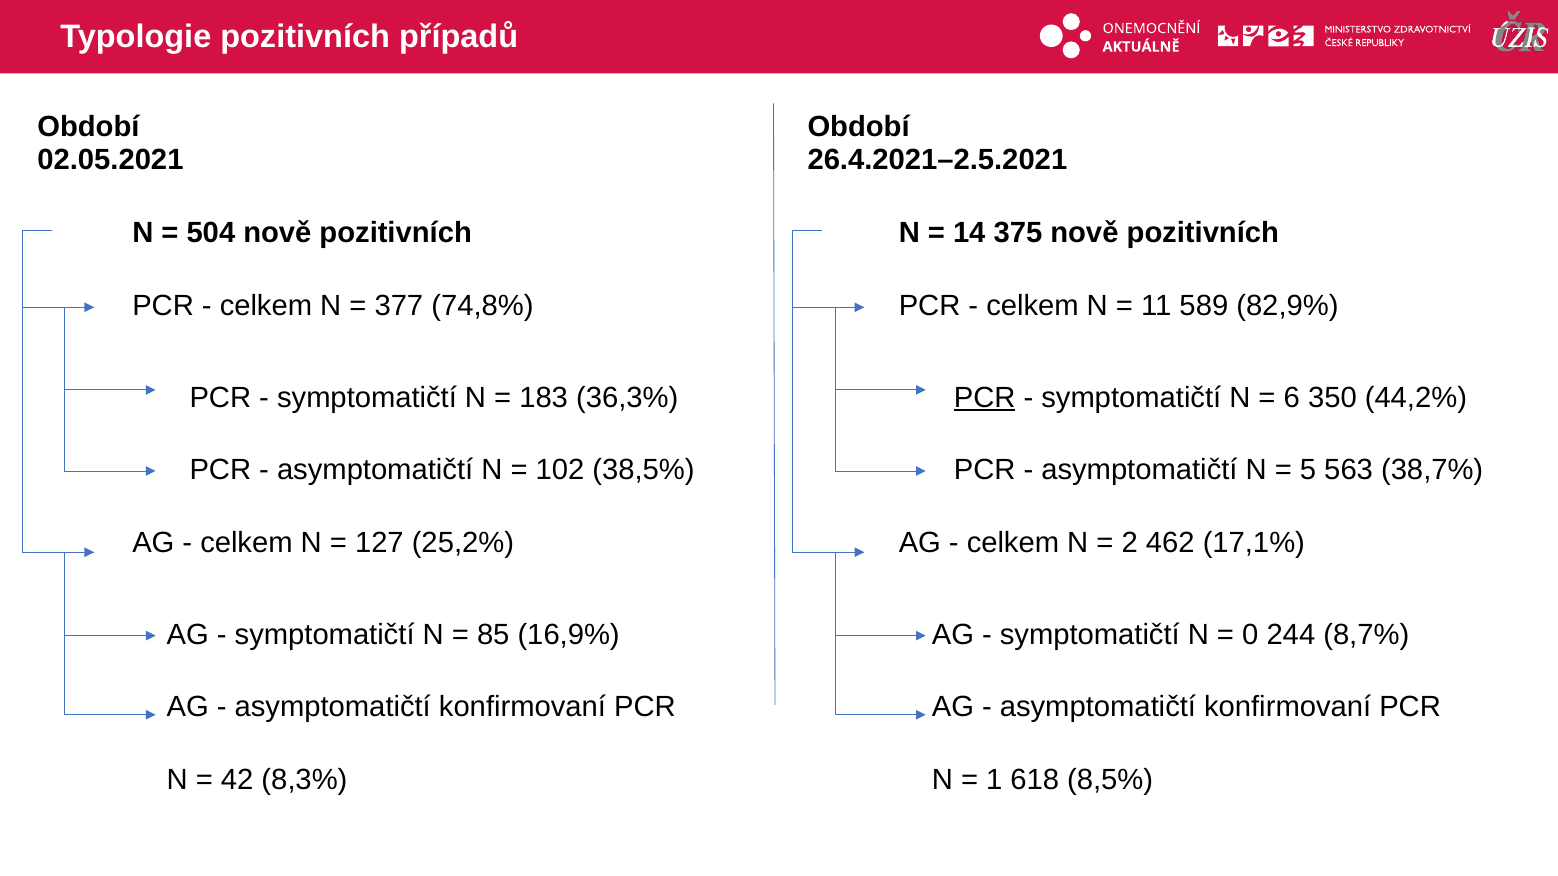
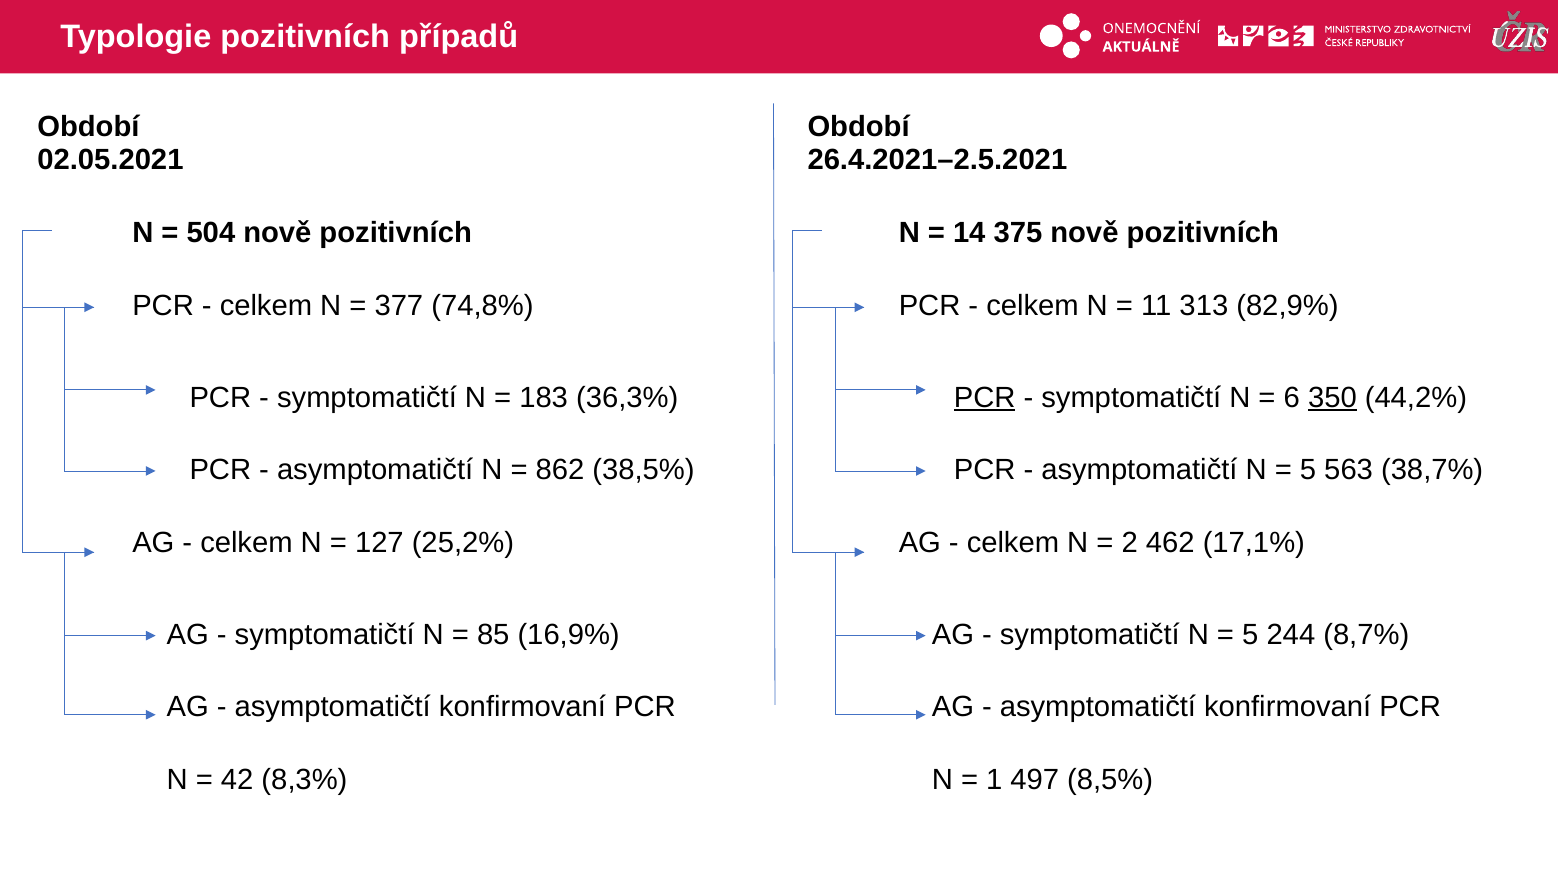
589: 589 -> 313
350 underline: none -> present
102: 102 -> 862
0 at (1250, 635): 0 -> 5
618: 618 -> 497
